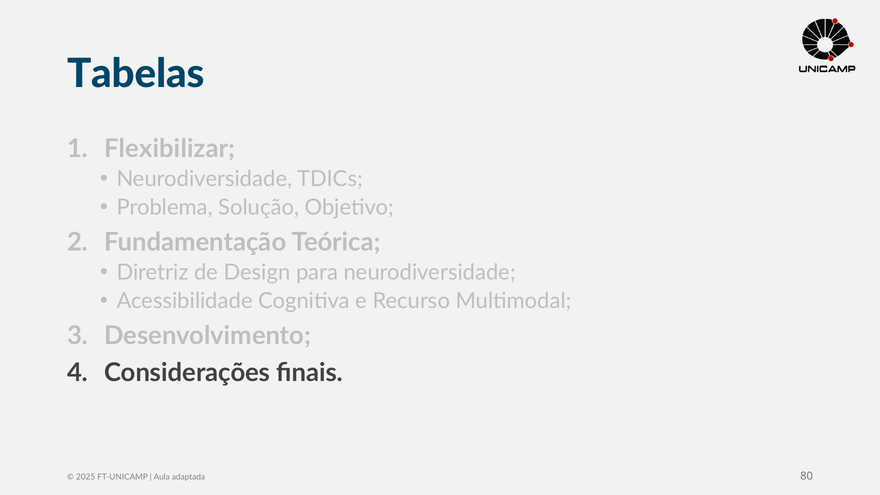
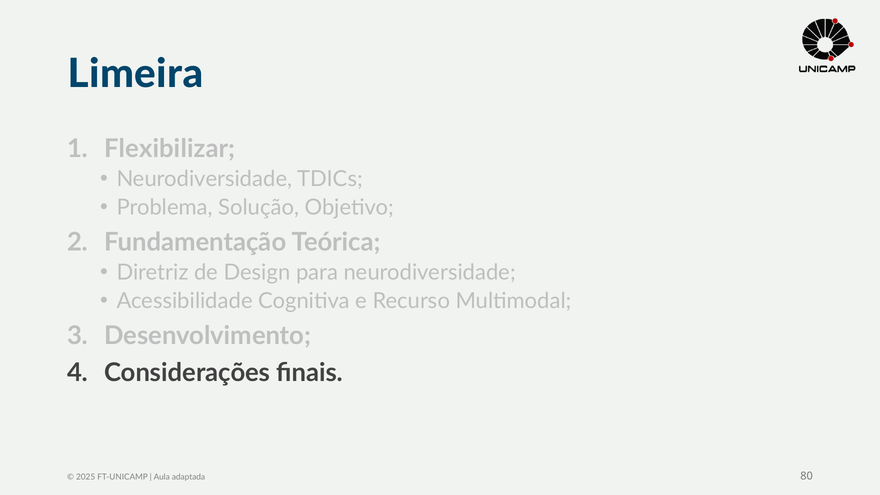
Tabelas: Tabelas -> Limeira
